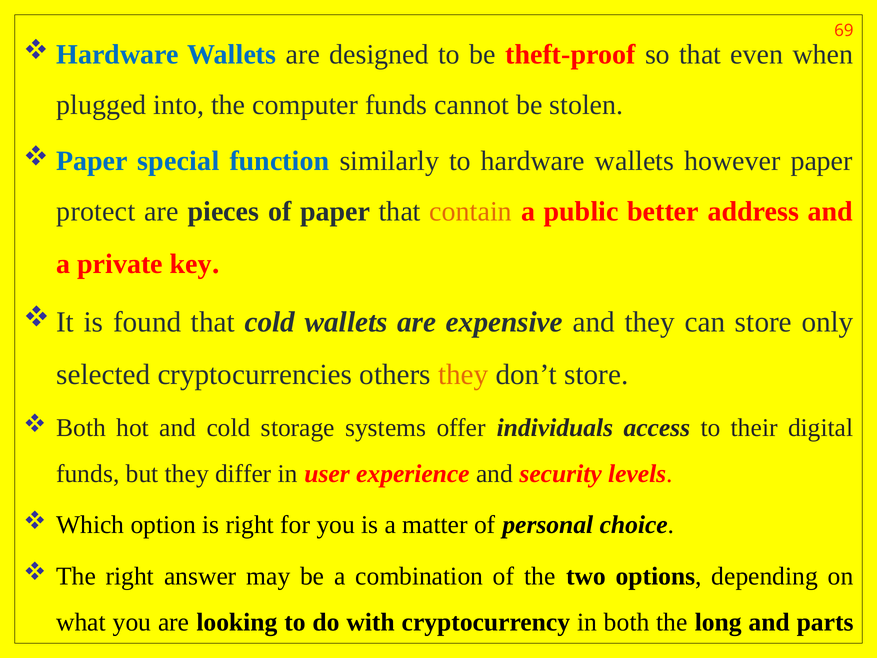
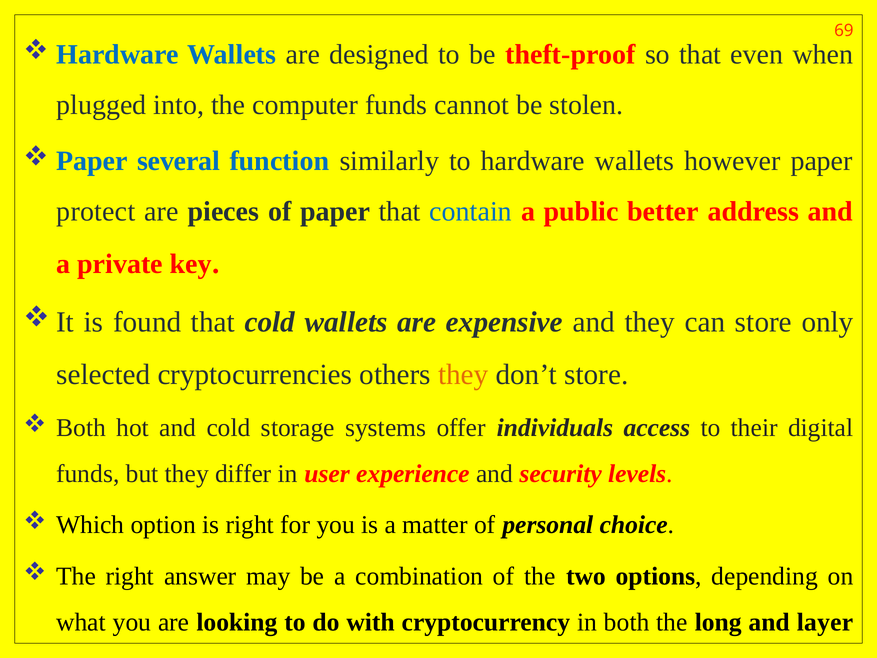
special: special -> several
contain colour: orange -> blue
parts: parts -> layer
